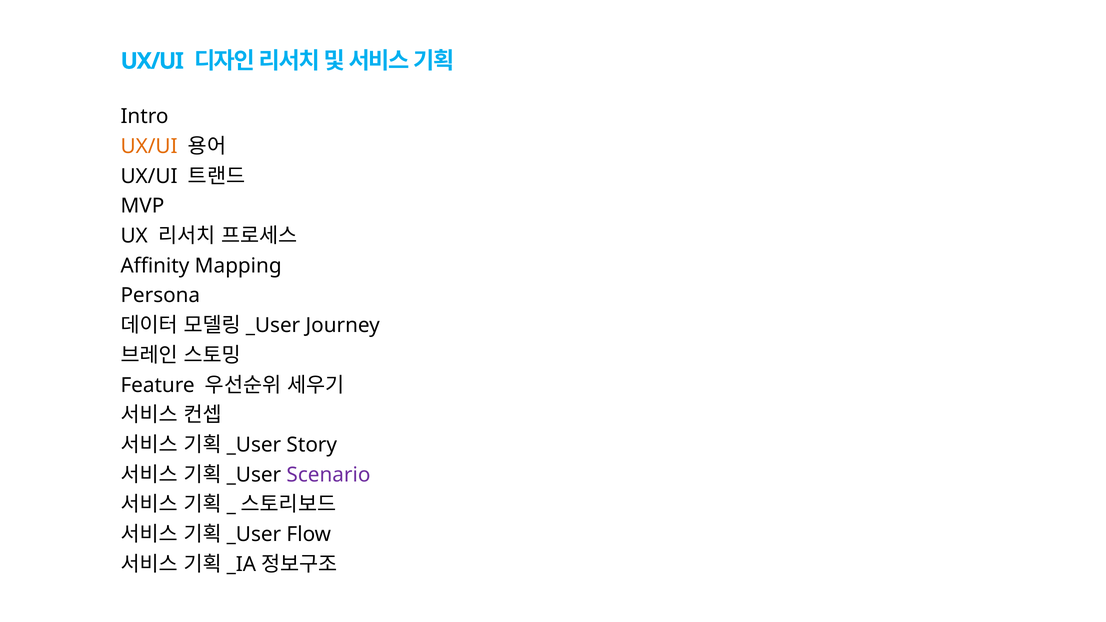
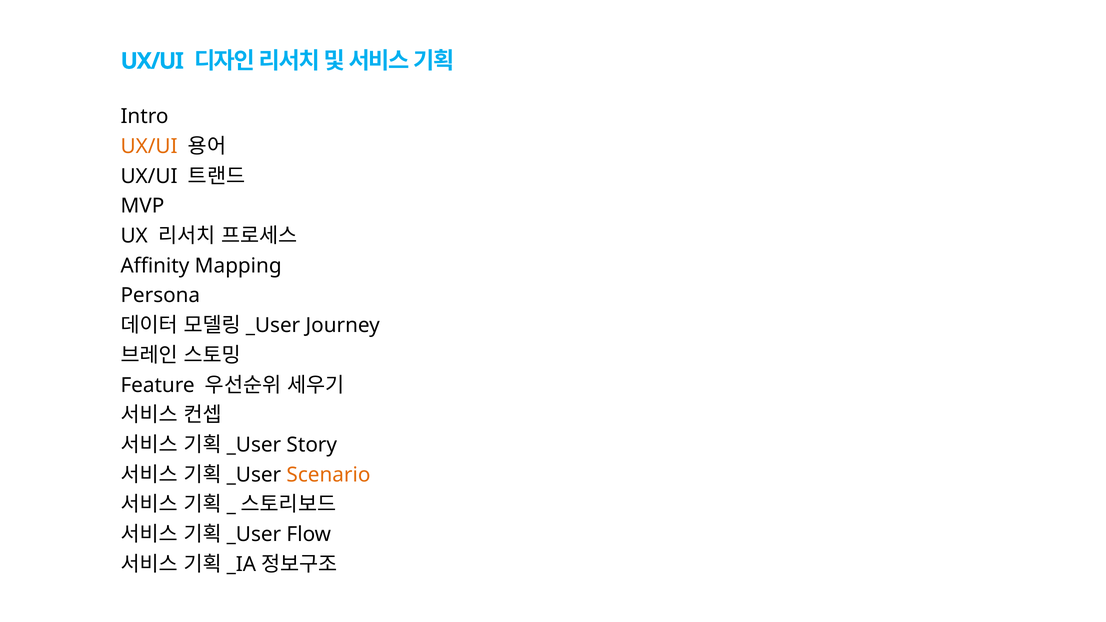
Scenario colour: purple -> orange
